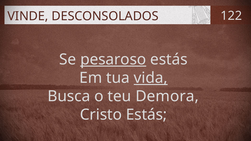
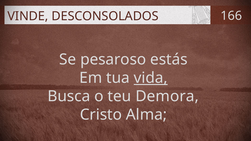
122: 122 -> 166
pesaroso underline: present -> none
Cristo Estás: Estás -> Alma
